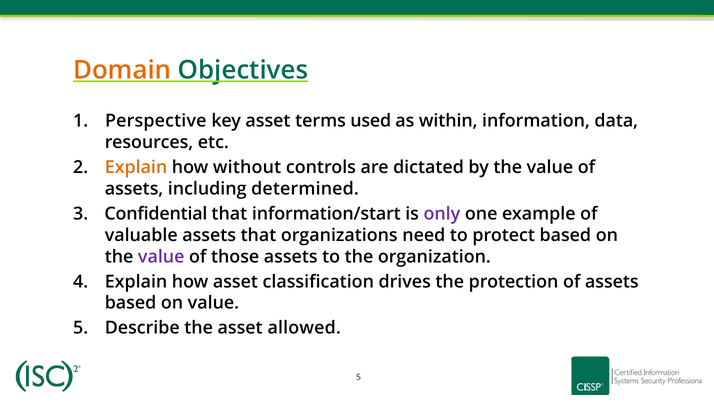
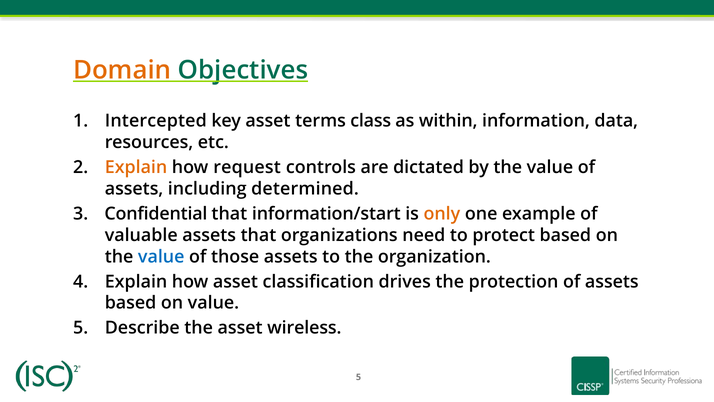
Perspective: Perspective -> Intercepted
used: used -> class
without: without -> request
only colour: purple -> orange
value at (161, 256) colour: purple -> blue
allowed: allowed -> wireless
